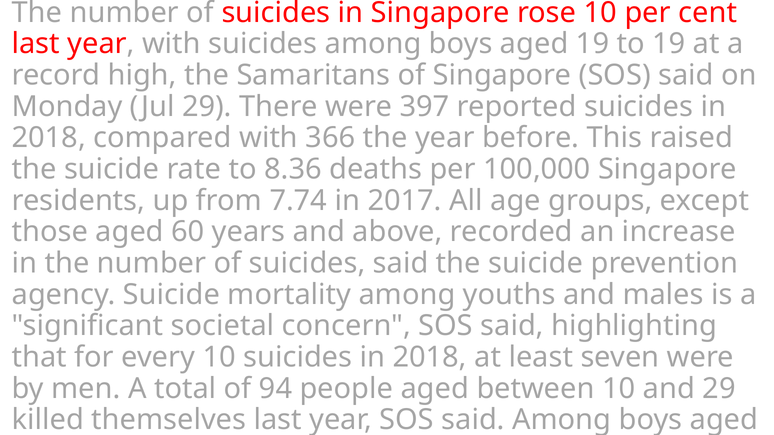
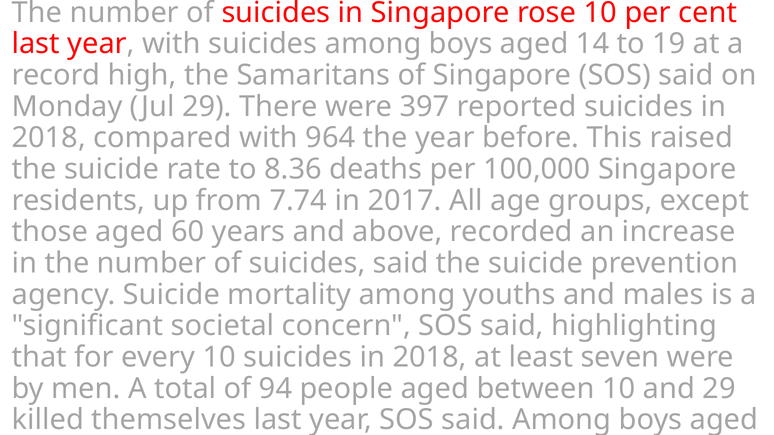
aged 19: 19 -> 14
366: 366 -> 964
